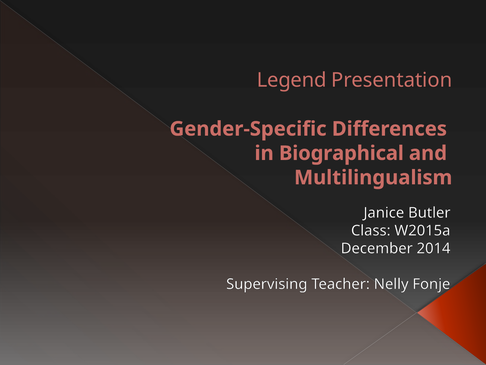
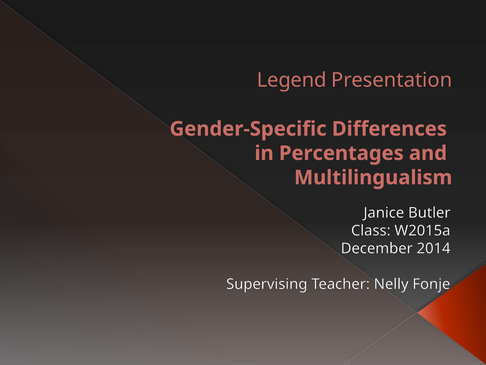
Biographical: Biographical -> Percentages
